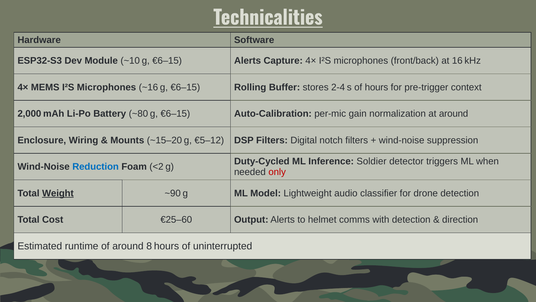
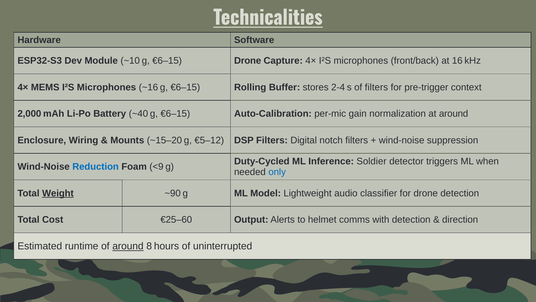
€6–15 Alerts: Alerts -> Drone
of hours: hours -> filters
~80: ~80 -> ~40
<2: <2 -> <9
only colour: red -> blue
around at (128, 246) underline: none -> present
